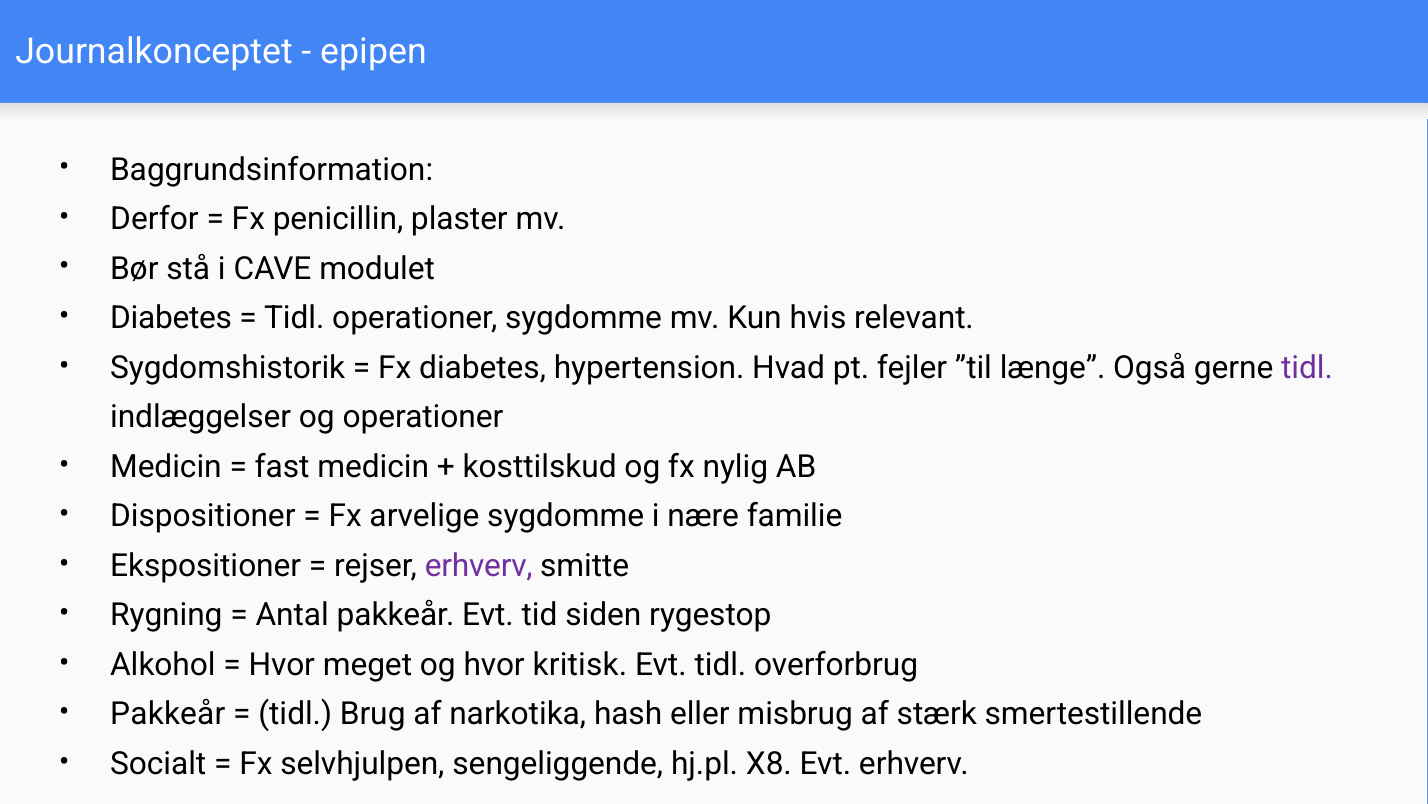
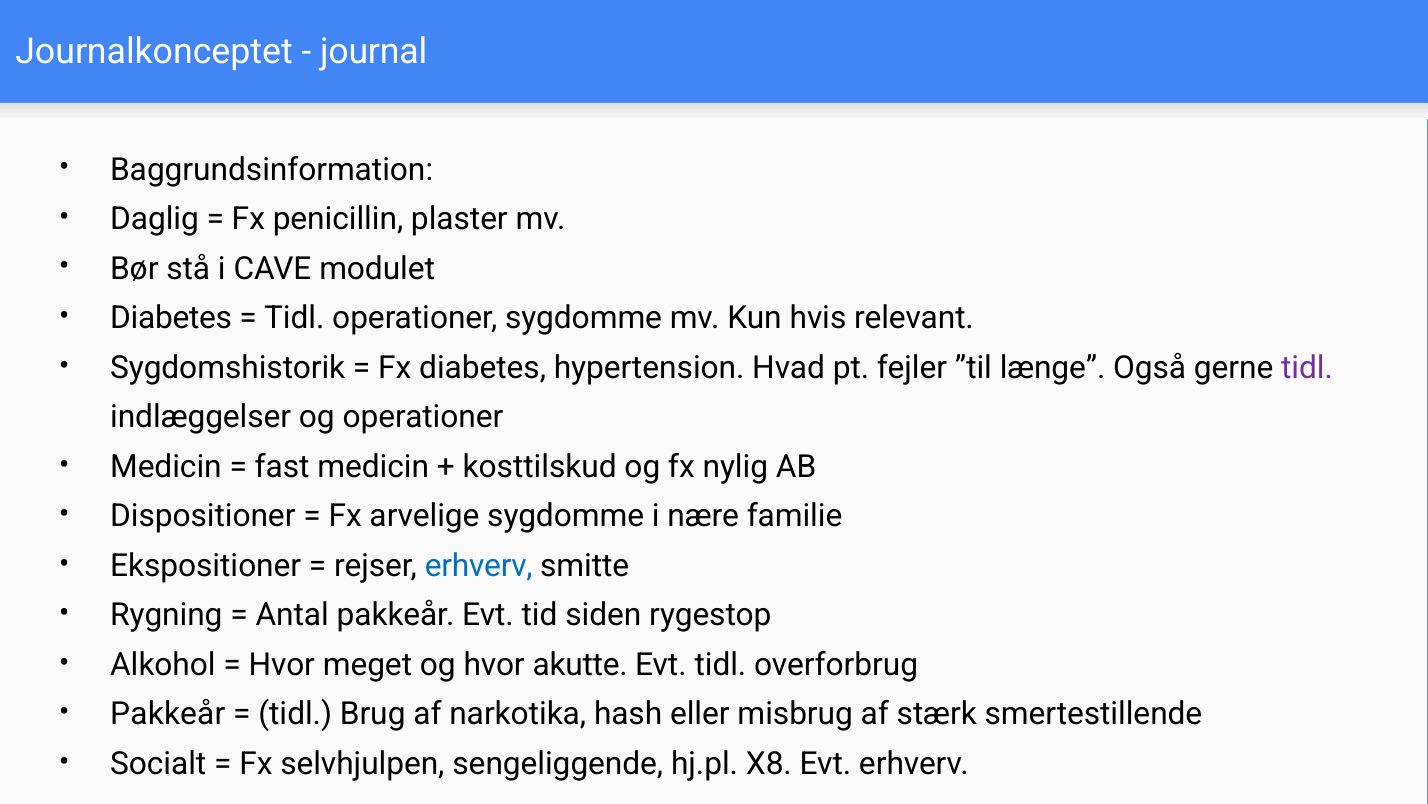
epipen: epipen -> journal
Derfor: Derfor -> Daglig
erhverv at (479, 565) colour: purple -> blue
kritisk: kritisk -> akutte
